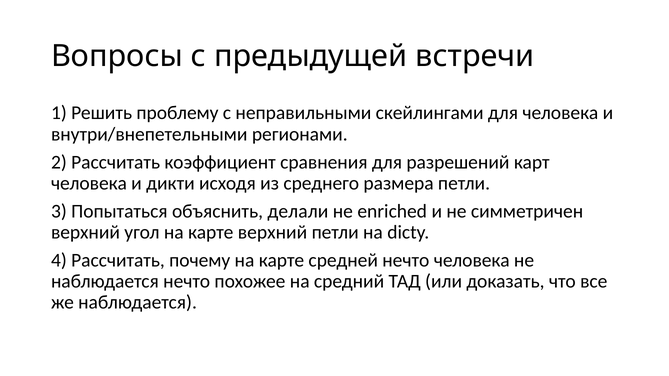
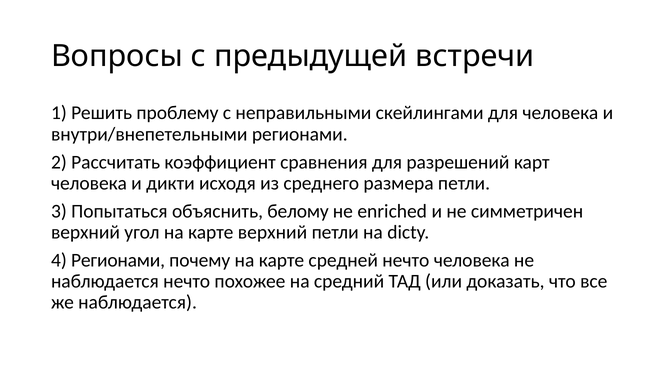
делали: делали -> белому
4 Рассчитать: Рассчитать -> Регионами
